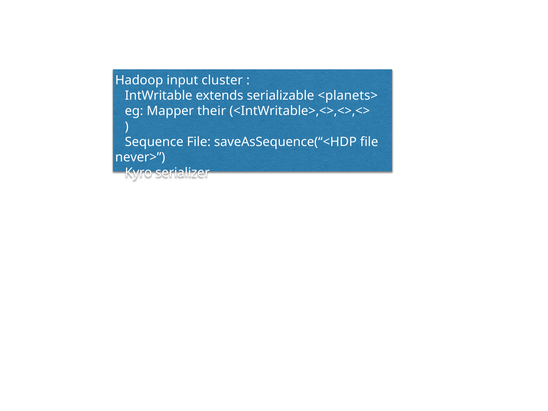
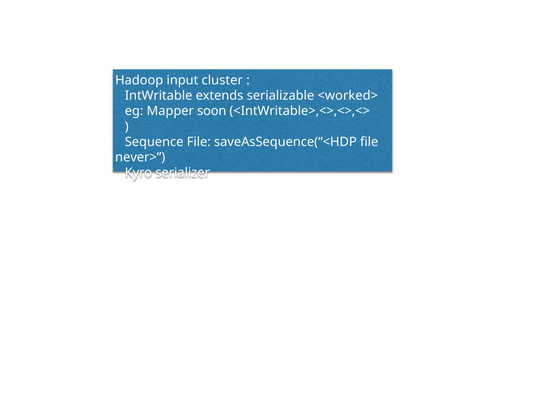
<planets>: <planets> -> <worked>
their: their -> soon
